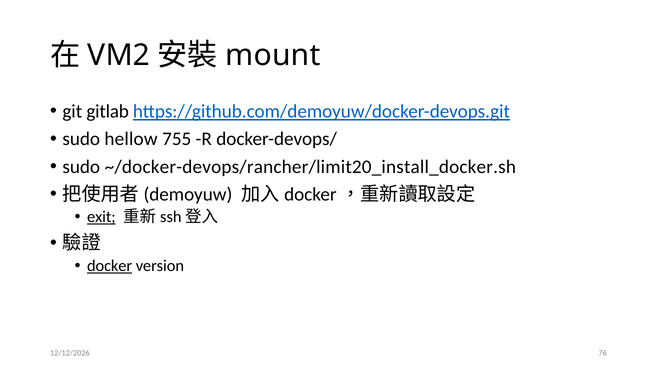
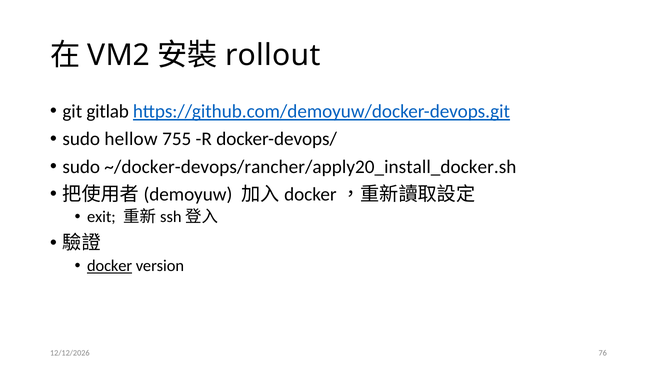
mount: mount -> rollout
~/docker-devops/rancher/limit20_install_docker.sh: ~/docker-devops/rancher/limit20_install_docker.sh -> ~/docker-devops/rancher/apply20_install_docker.sh
exit underline: present -> none
